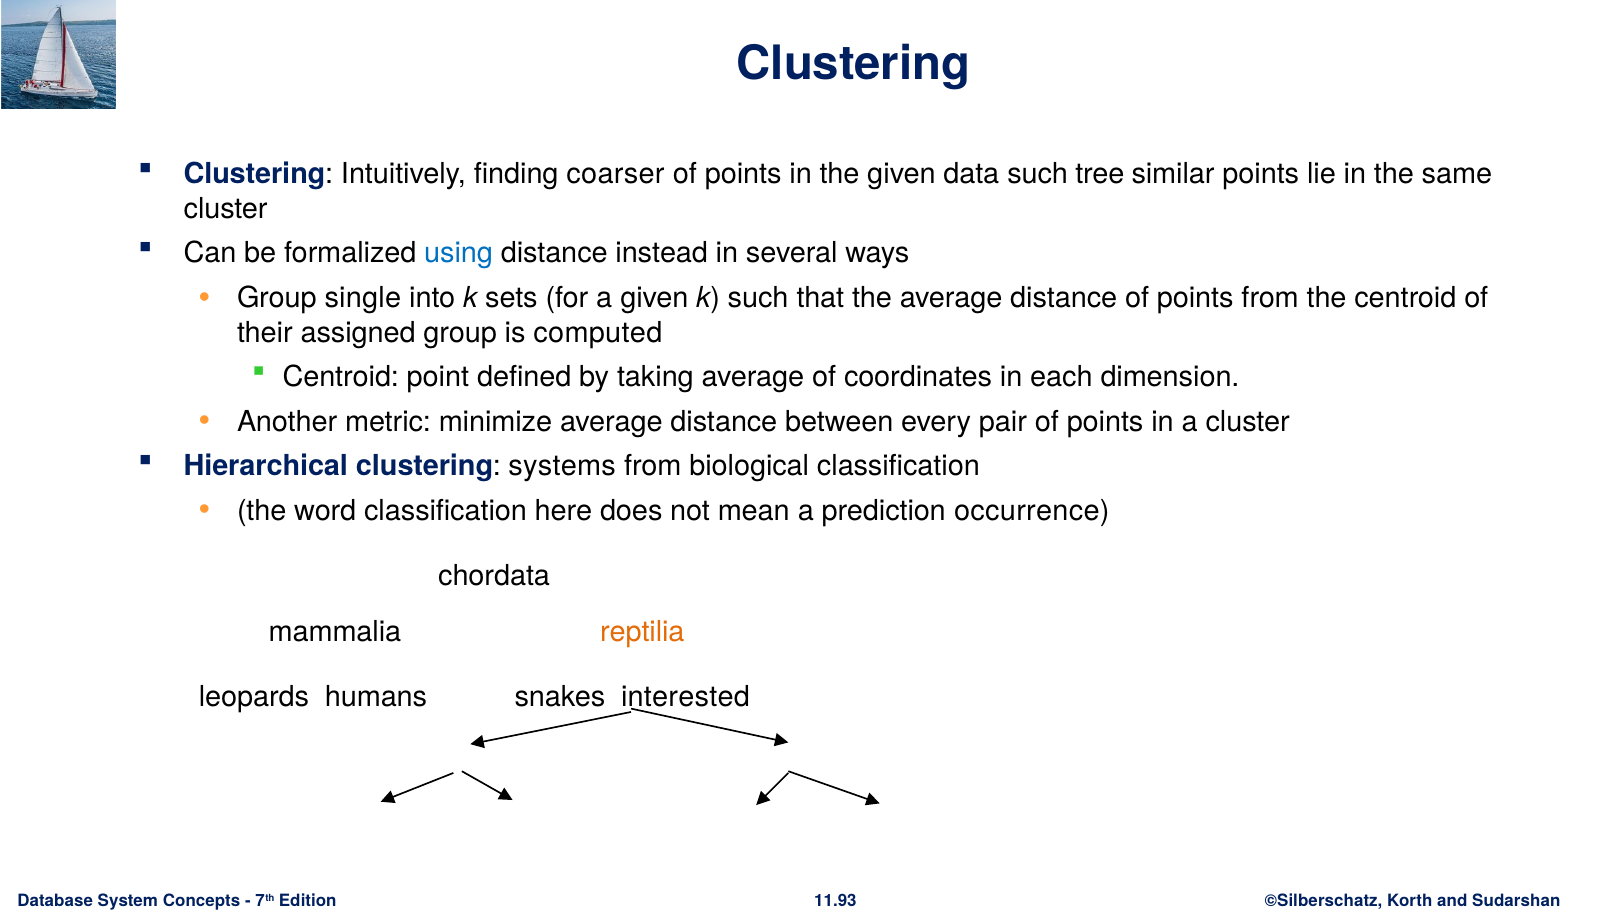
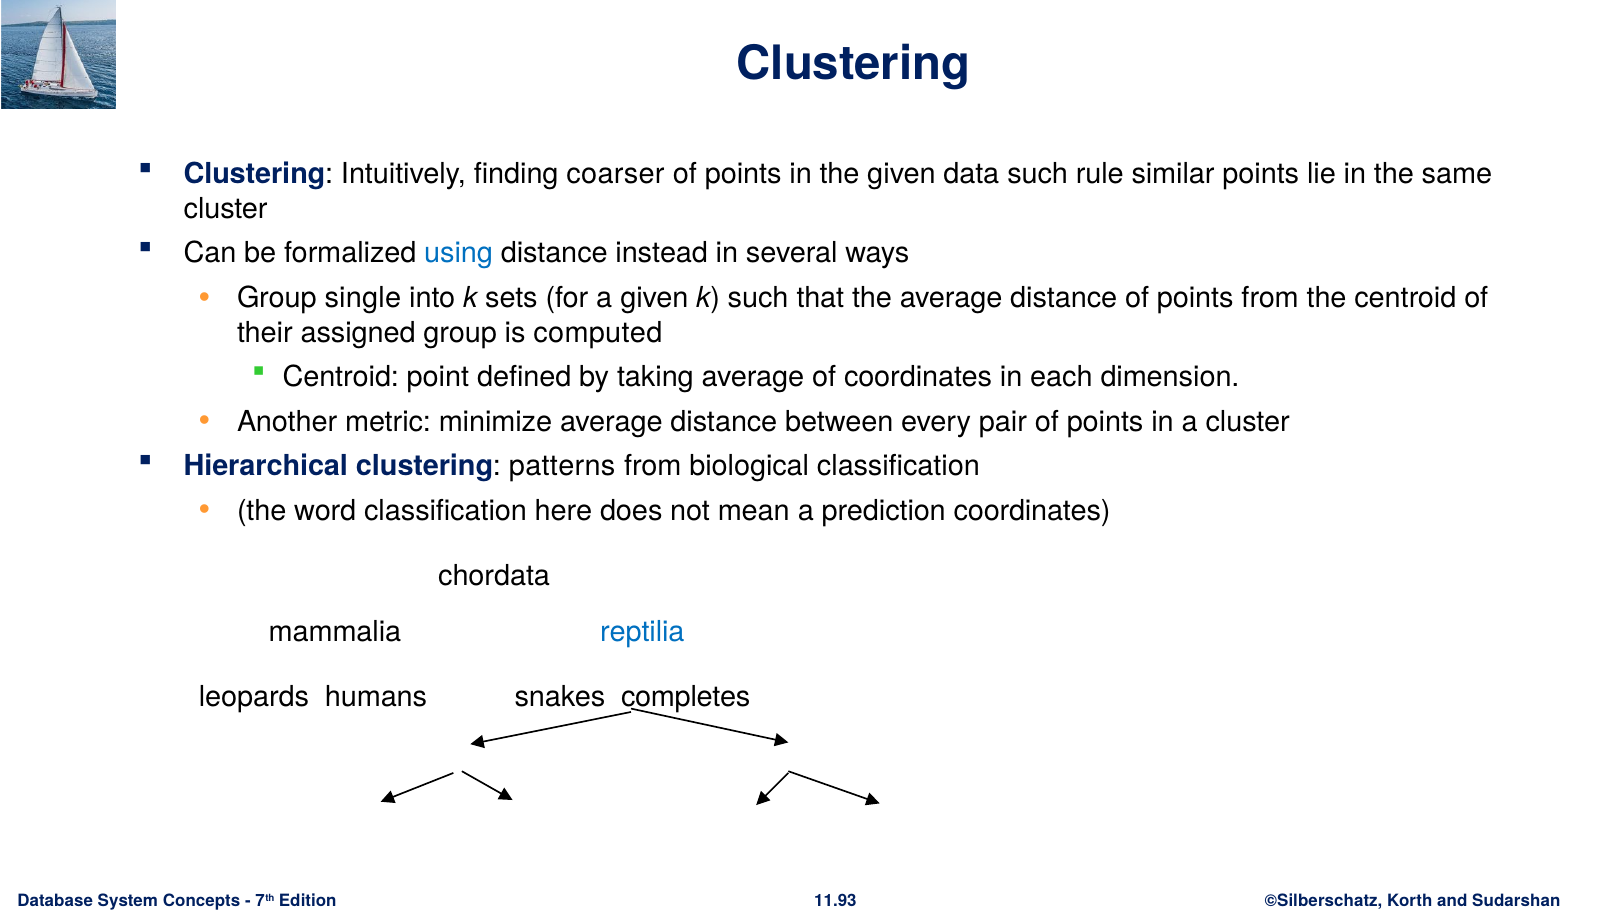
tree: tree -> rule
systems: systems -> patterns
prediction occurrence: occurrence -> coordinates
reptilia colour: orange -> blue
interested: interested -> completes
